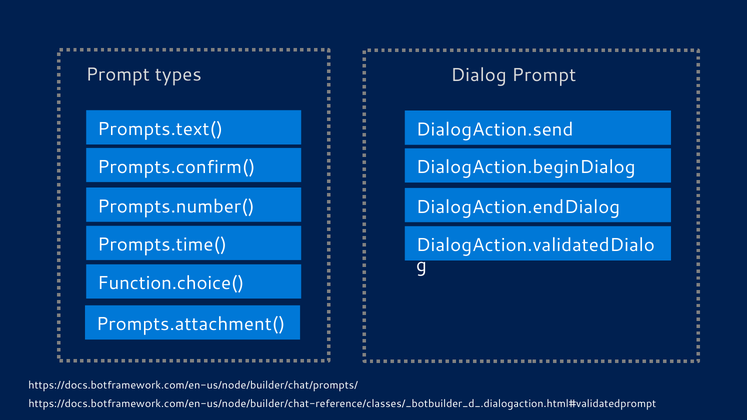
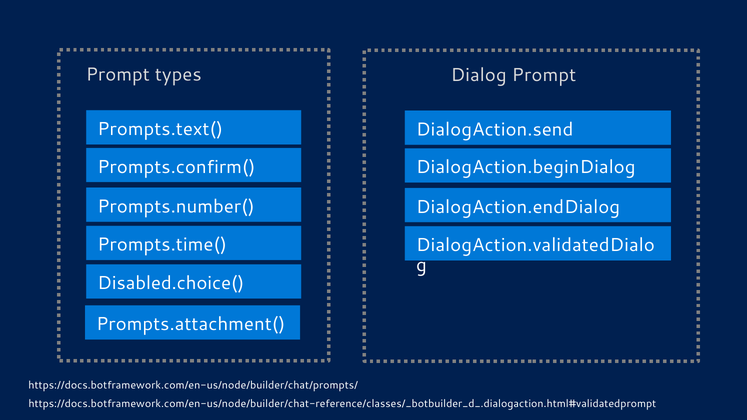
Function.choice(: Function.choice( -> Disabled.choice(
